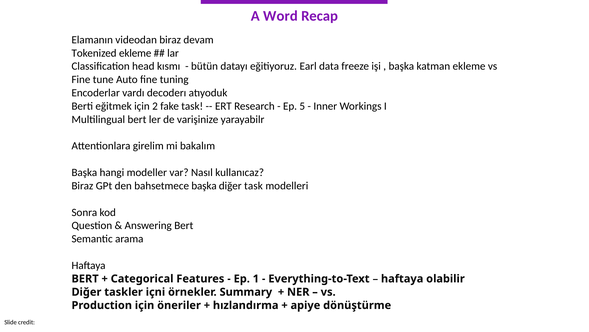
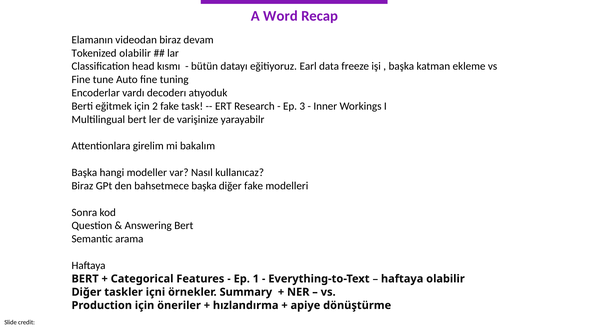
Tokenized ekleme: ekleme -> olabilir
5: 5 -> 3
diğer task: task -> fake
